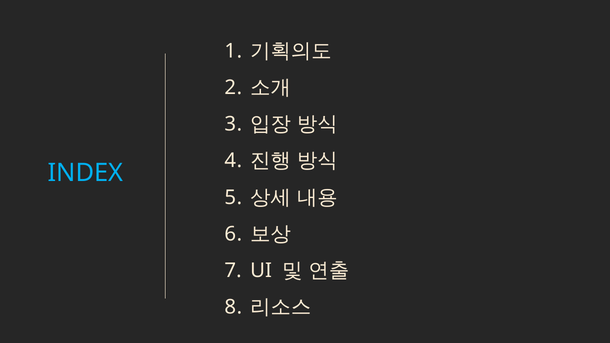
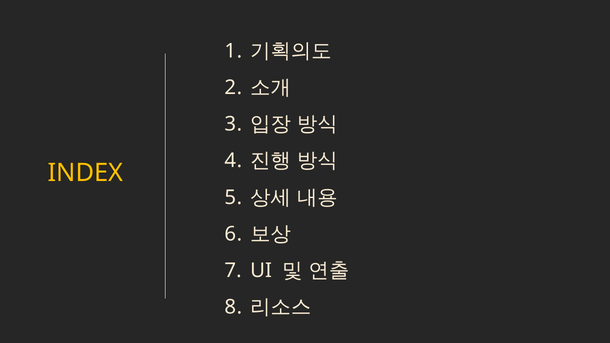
INDEX colour: light blue -> yellow
